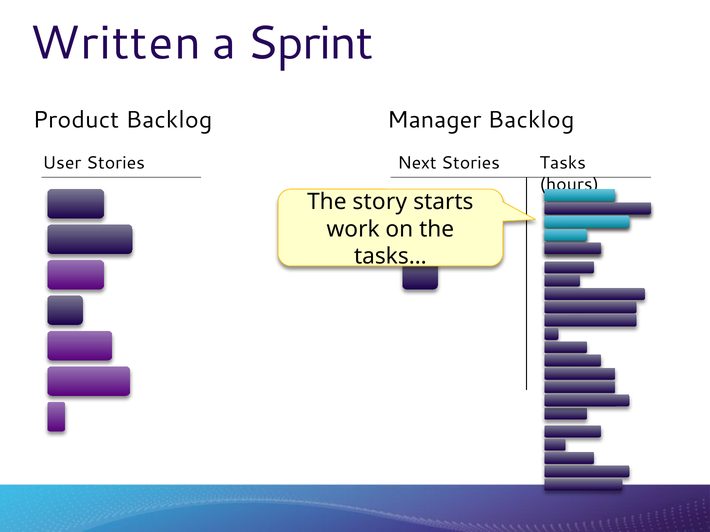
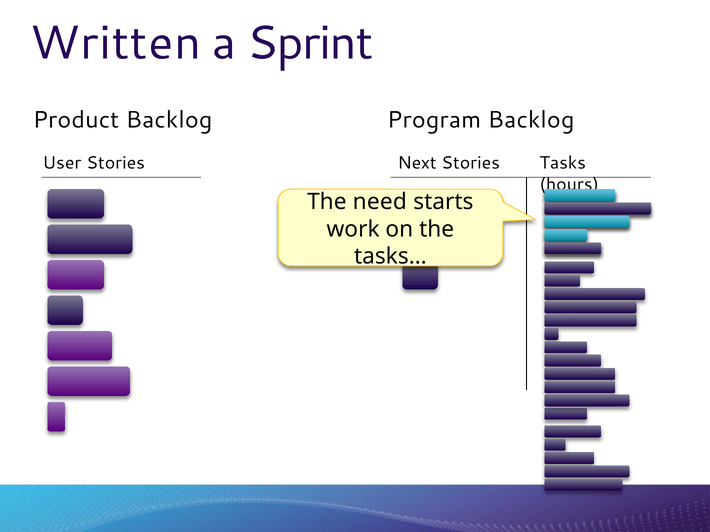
Manager: Manager -> Program
story: story -> need
